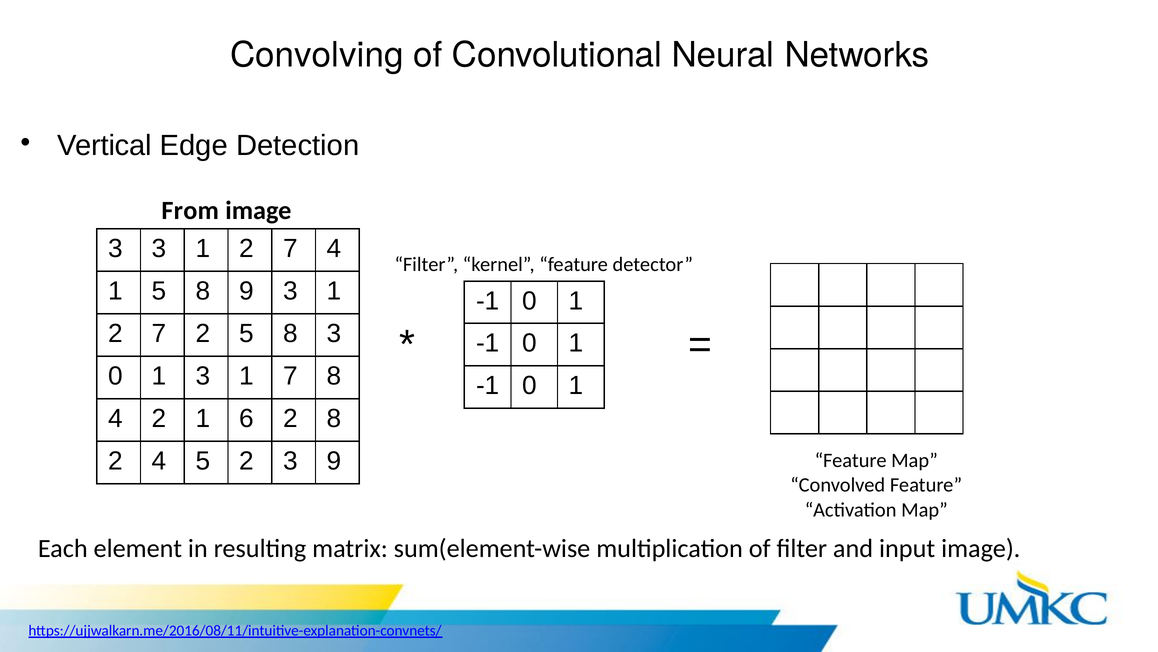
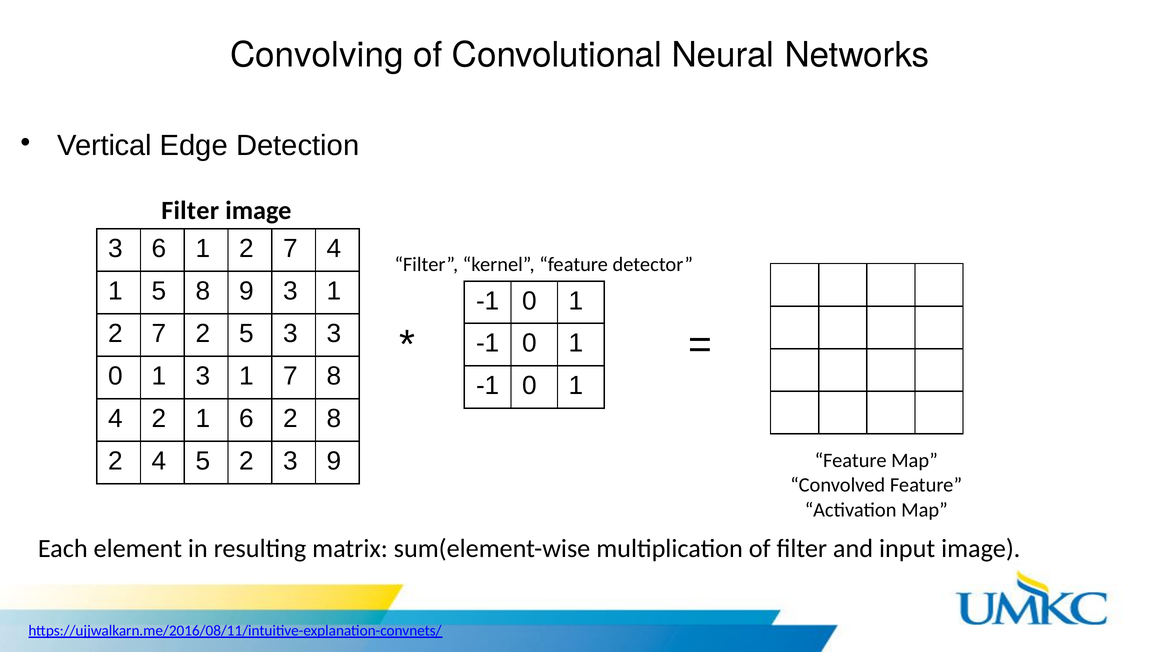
From at (190, 210): From -> Filter
3 3: 3 -> 6
2 5 8: 8 -> 3
